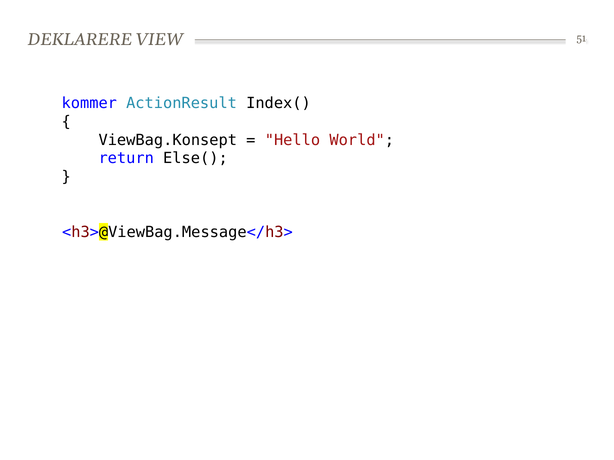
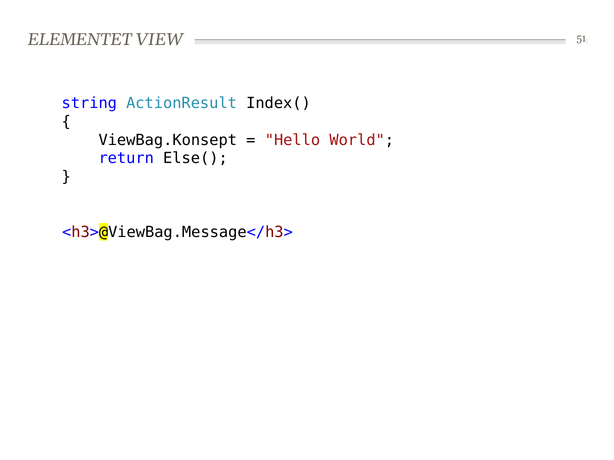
DEKLARERE: DEKLARERE -> ELEMENTET
kommer: kommer -> string
